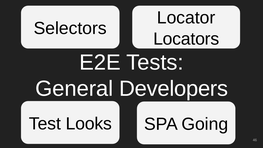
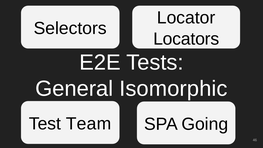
Developers: Developers -> Isomorphic
Looks: Looks -> Team
